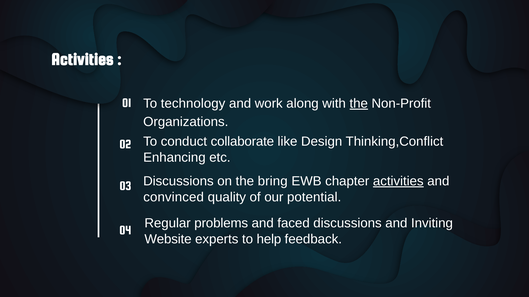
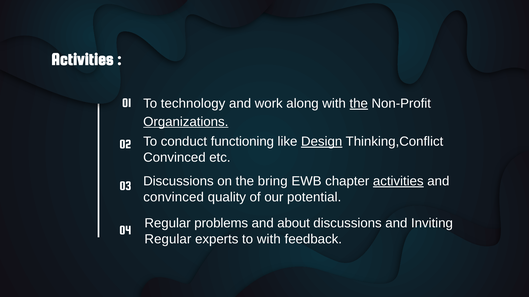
Organizations underline: none -> present
collaborate: collaborate -> functioning
Design underline: none -> present
Enhancing at (174, 158): Enhancing -> Convinced
faced: faced -> about
Website at (168, 239): Website -> Regular
to help: help -> with
